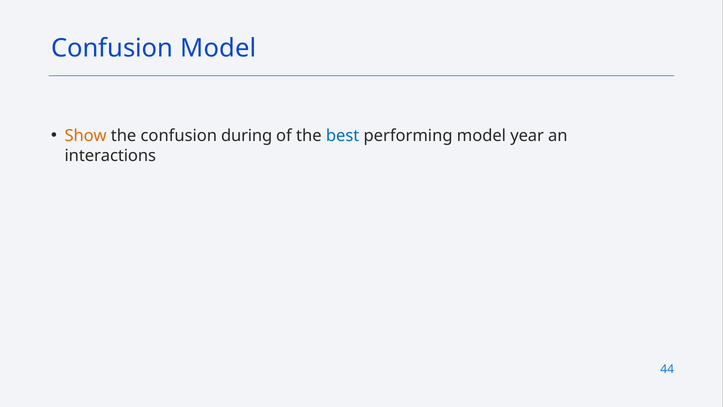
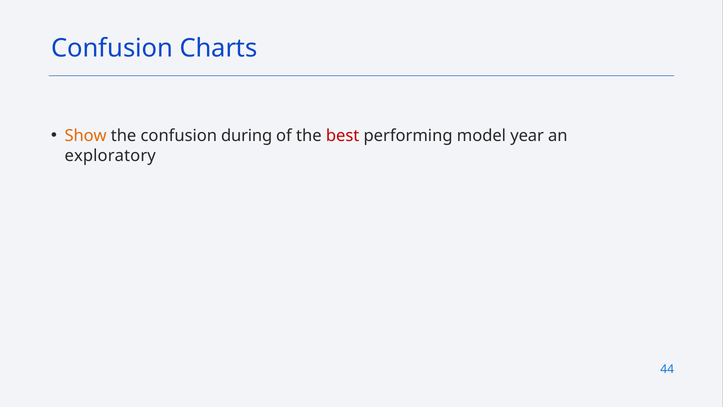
Confusion Model: Model -> Charts
best colour: blue -> red
interactions: interactions -> exploratory
